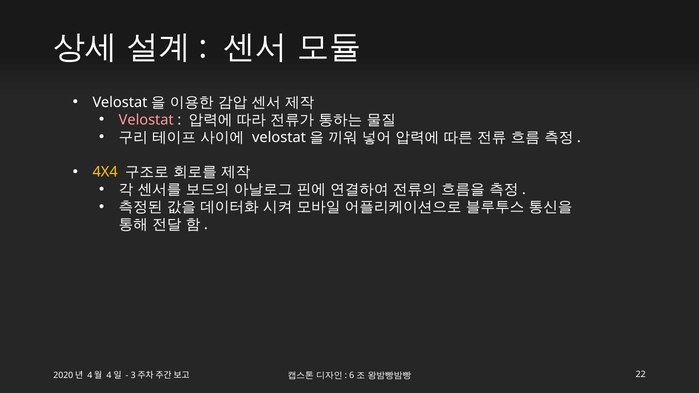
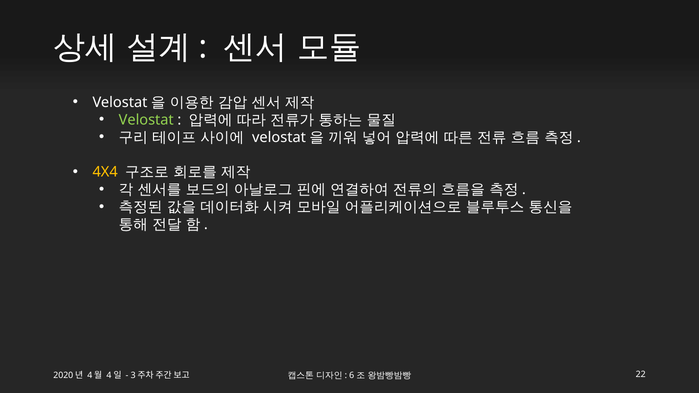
Velostat colour: pink -> light green
